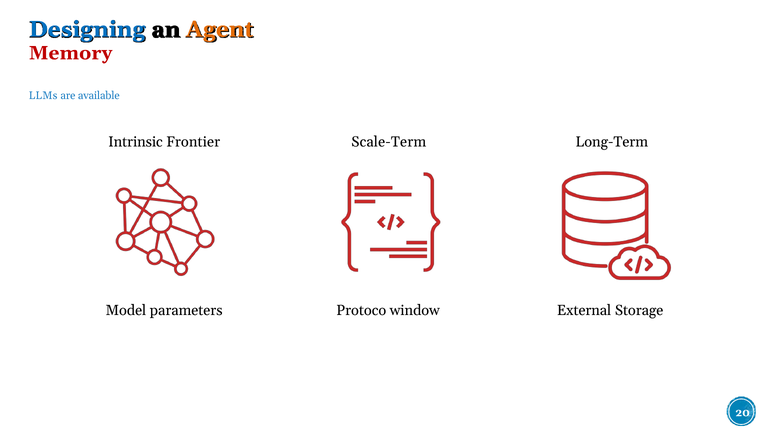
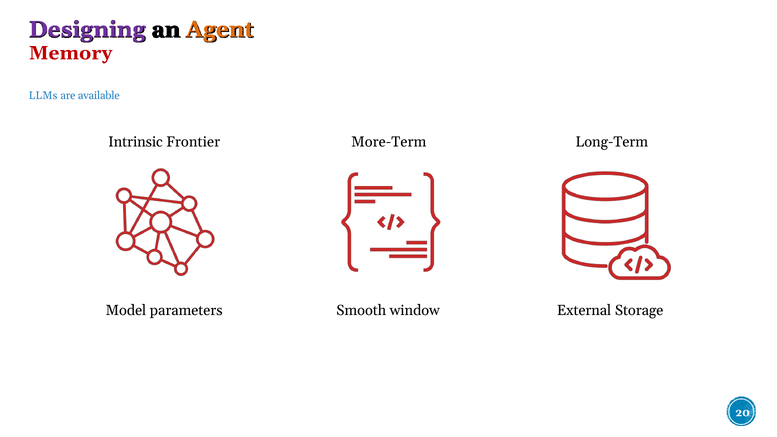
Designing colour: blue -> purple
Scale-Term: Scale-Term -> More-Term
Protoco: Protoco -> Smooth
